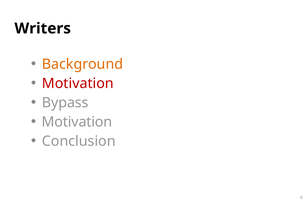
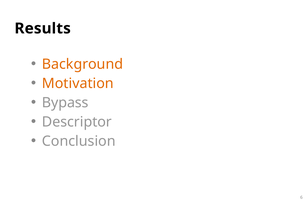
Writers: Writers -> Results
Motivation at (78, 84) colour: red -> orange
Motivation at (77, 122): Motivation -> Descriptor
